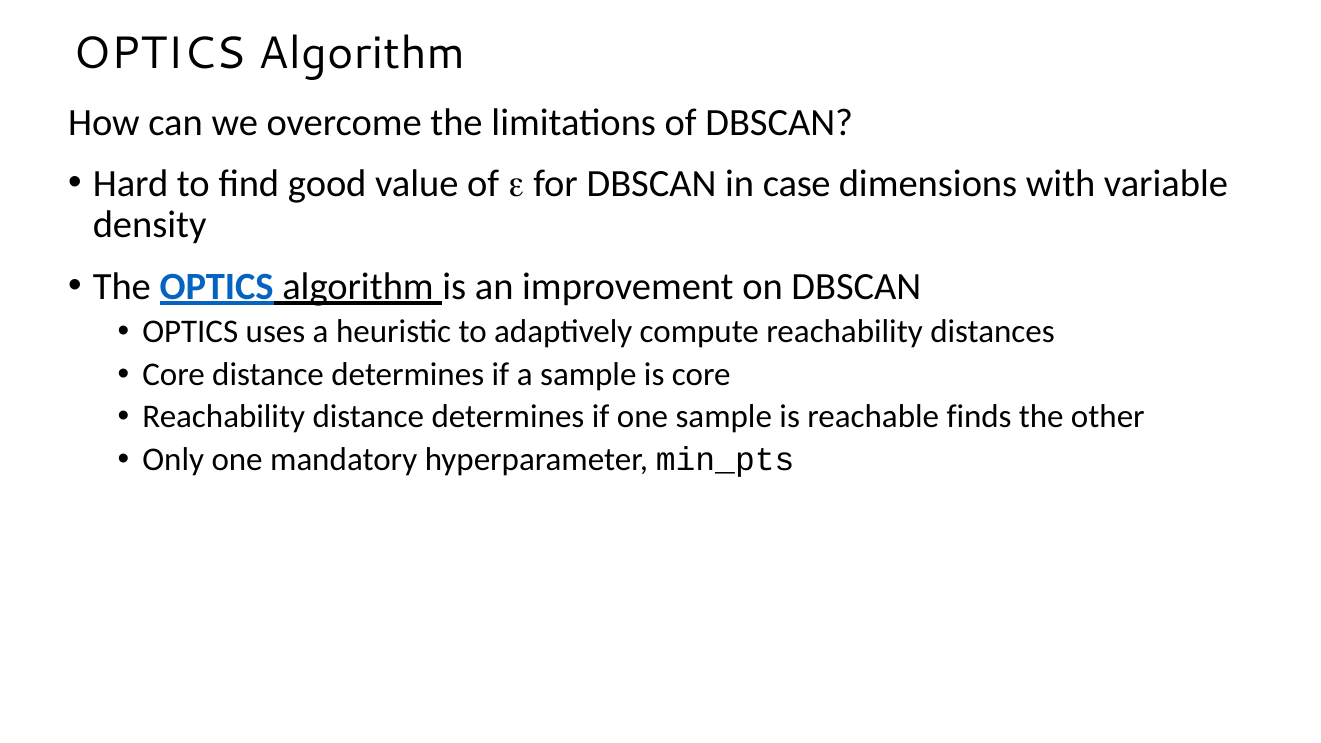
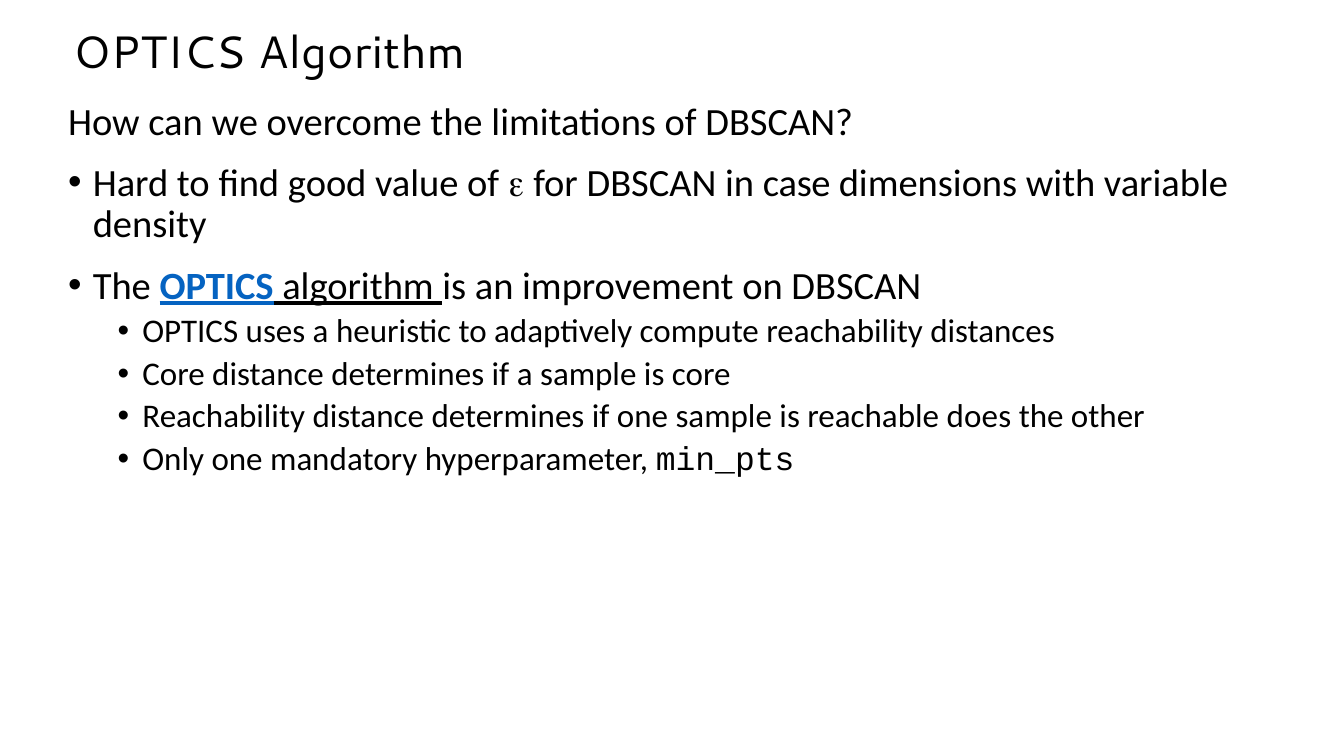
finds: finds -> does
